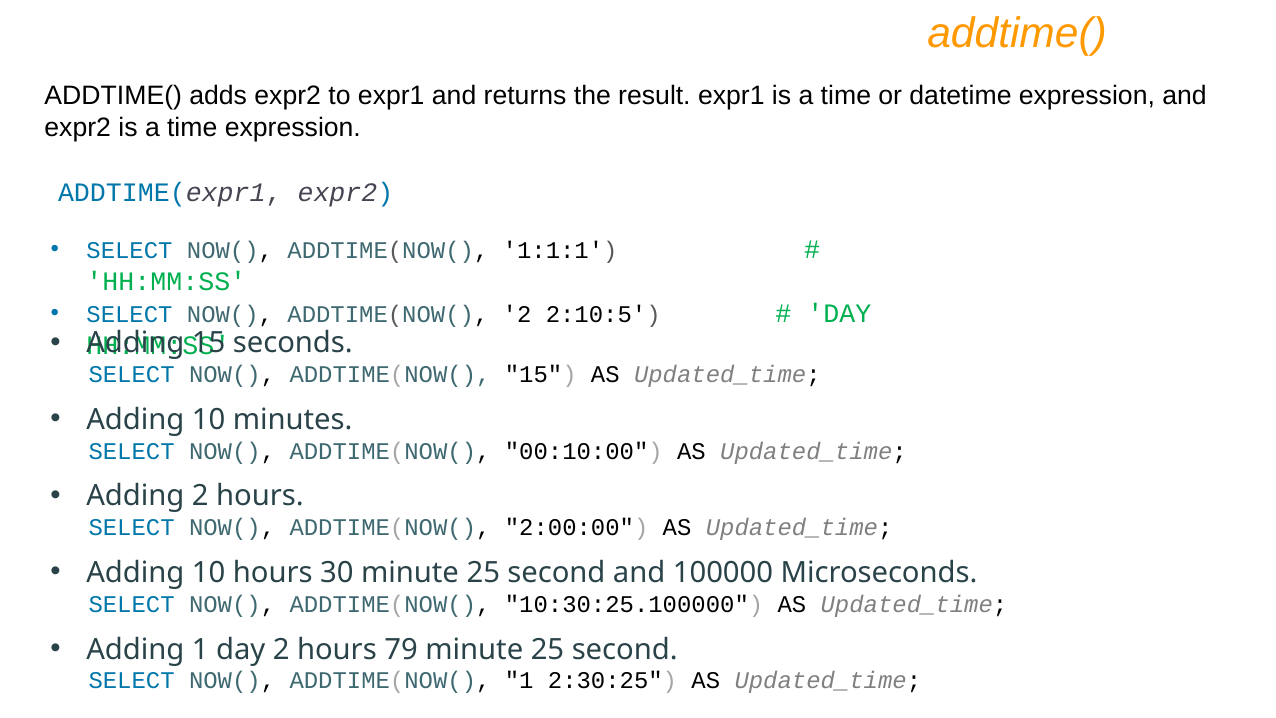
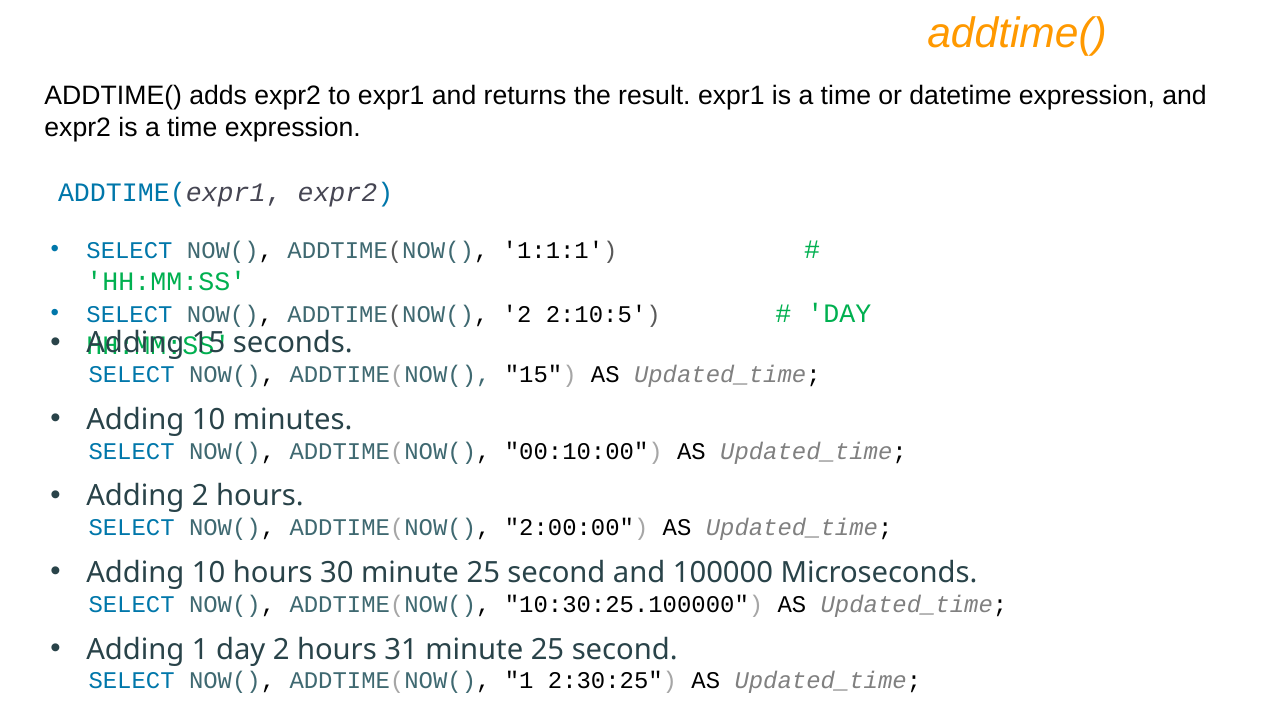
79: 79 -> 31
